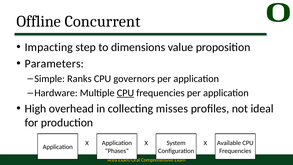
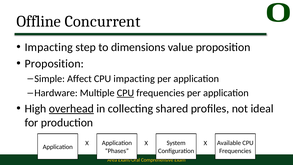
Parameters at (54, 64): Parameters -> Proposition
Ranks: Ranks -> Affect
CPU governors: governors -> impacting
overhead underline: none -> present
misses: misses -> shared
